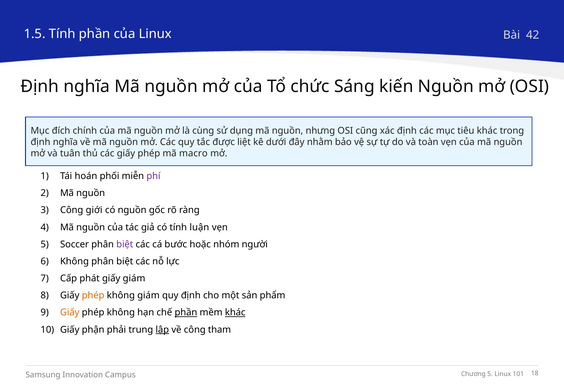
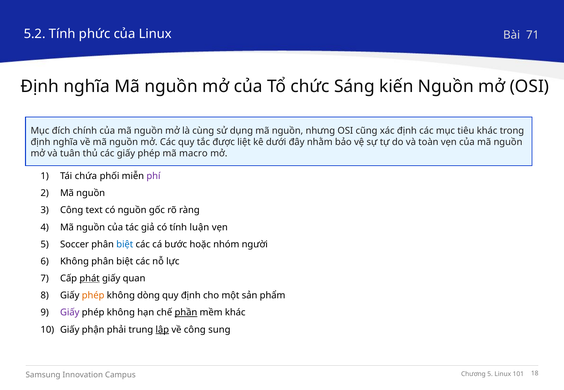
1.5: 1.5 -> 5.2
Tính phần: phần -> phức
42: 42 -> 71
hoán: hoán -> chứa
giới: giới -> text
biệt at (125, 245) colour: purple -> blue
phát underline: none -> present
giấy giám: giám -> quan
không giám: giám -> dòng
Giấy at (70, 313) colour: orange -> purple
khác at (235, 313) underline: present -> none
tham: tham -> sung
